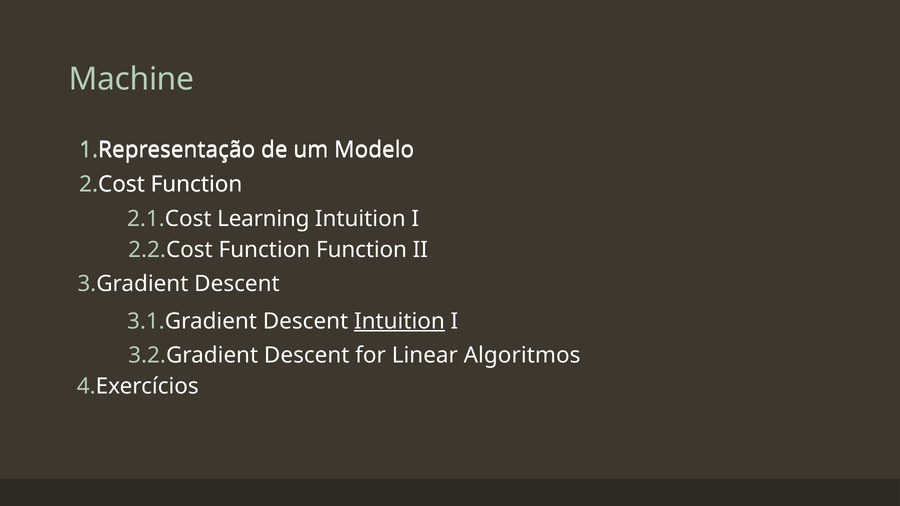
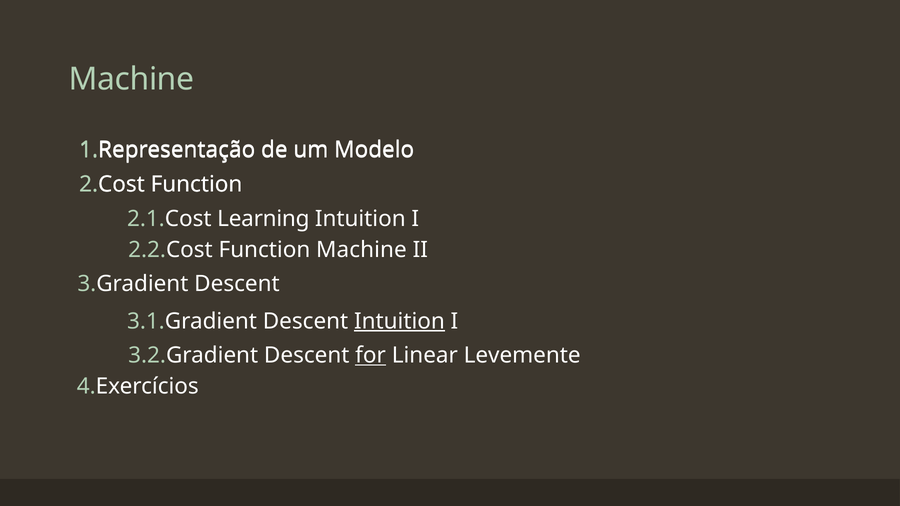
Function Function: Function -> Machine
for underline: none -> present
Algoritmos: Algoritmos -> Levemente
